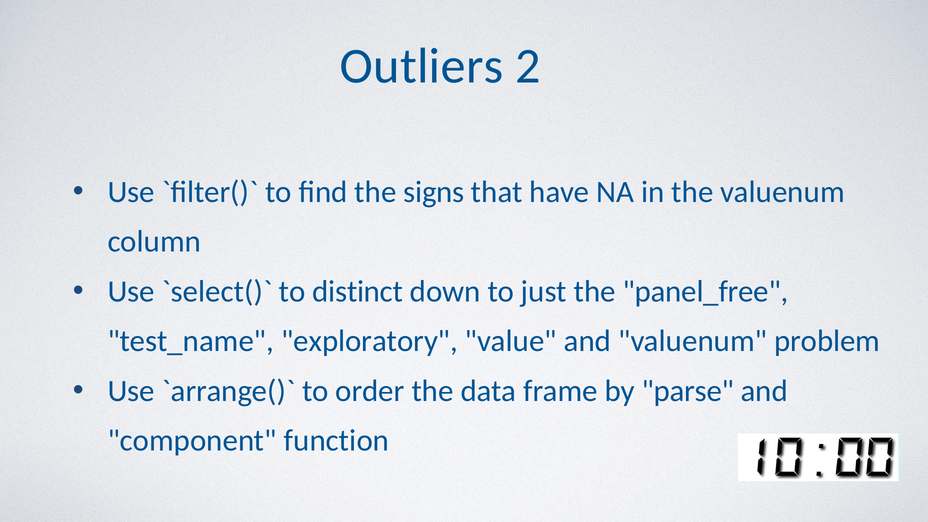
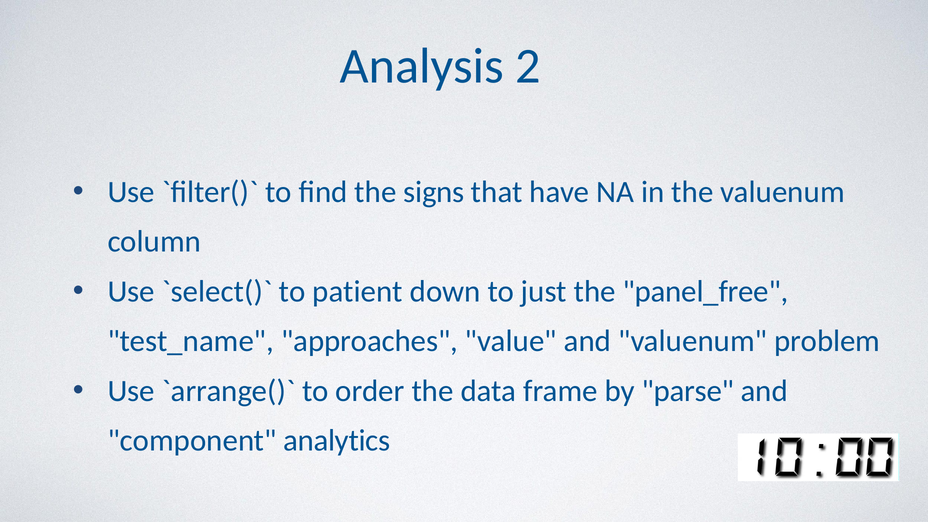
Outliers: Outliers -> Analysis
distinct: distinct -> patient
exploratory: exploratory -> approaches
function: function -> analytics
